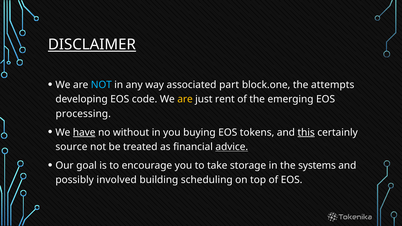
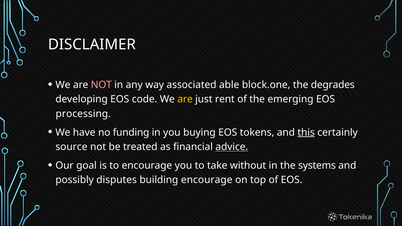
DISCLAIMER underline: present -> none
NOT at (101, 85) colour: light blue -> pink
part: part -> able
attempts: attempts -> degrades
have underline: present -> none
without: without -> funding
storage: storage -> without
involved: involved -> disputes
building scheduling: scheduling -> encourage
